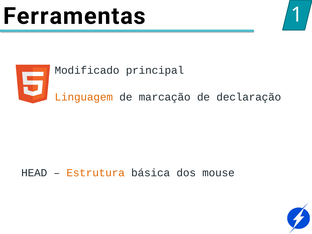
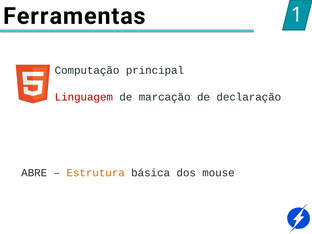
Modificado: Modificado -> Computação
Linguagem colour: orange -> red
HEAD: HEAD -> ABRE
